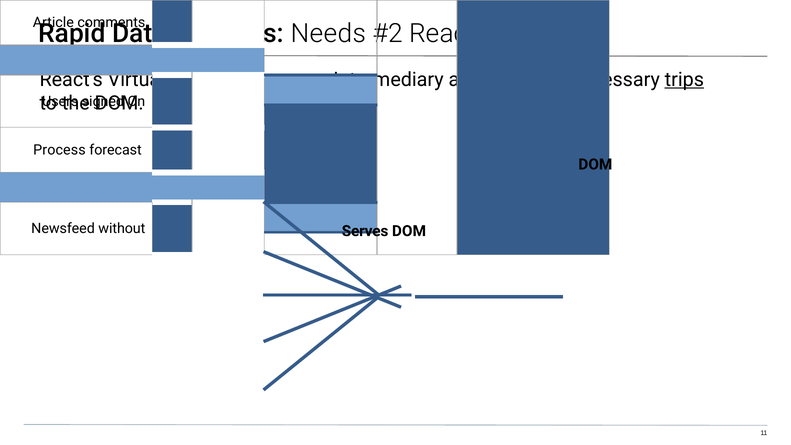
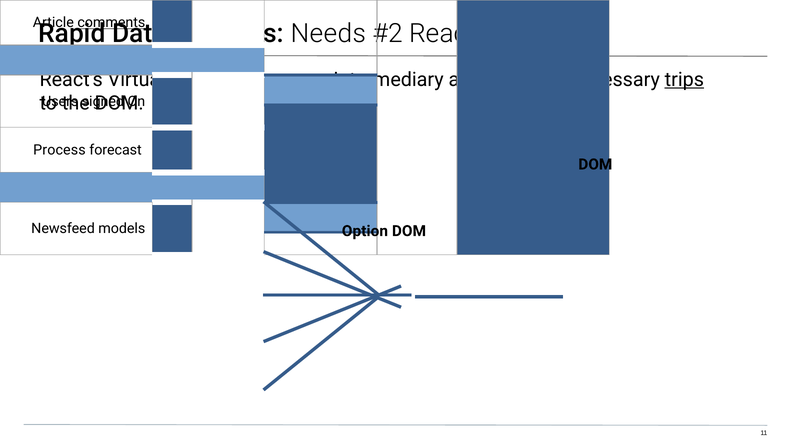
comments underline: none -> present
without: without -> models
Serves at (365, 231): Serves -> Option
